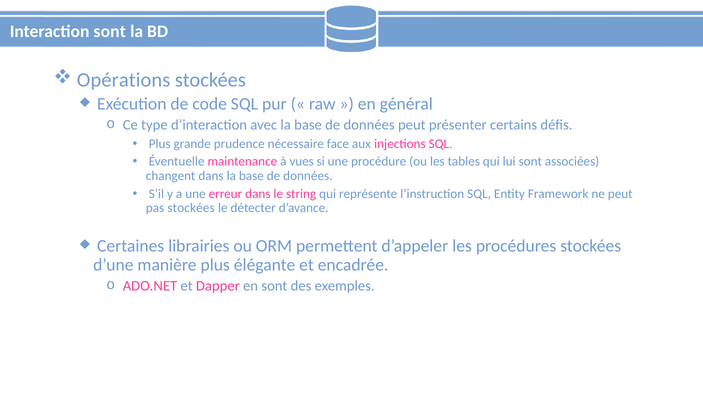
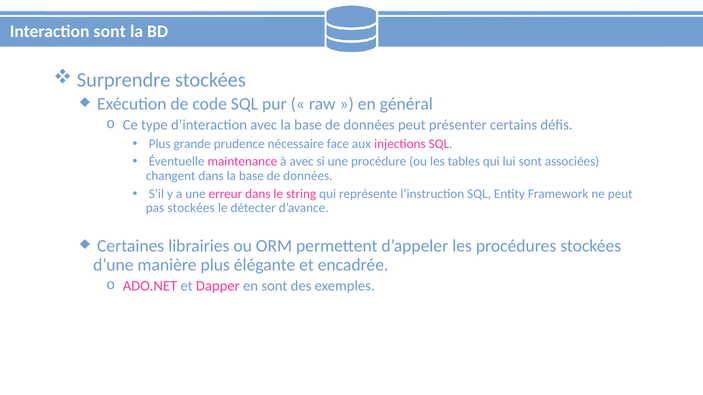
Opérations: Opérations -> Surprendre
à vues: vues -> avec
